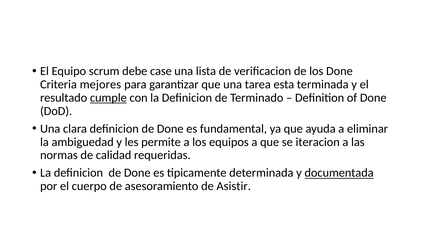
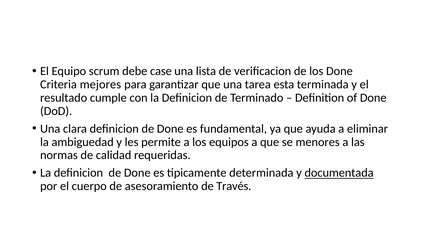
cumple underline: present -> none
iteracion: iteracion -> menores
Asistir: Asistir -> Través
